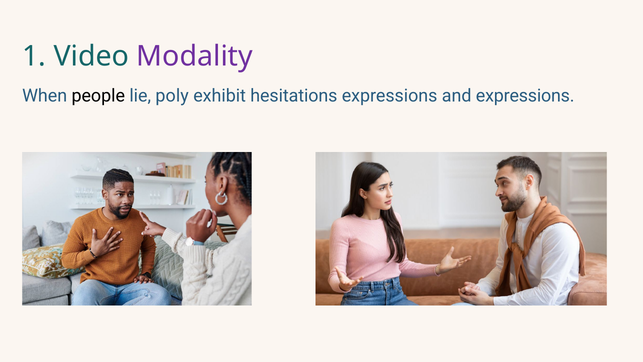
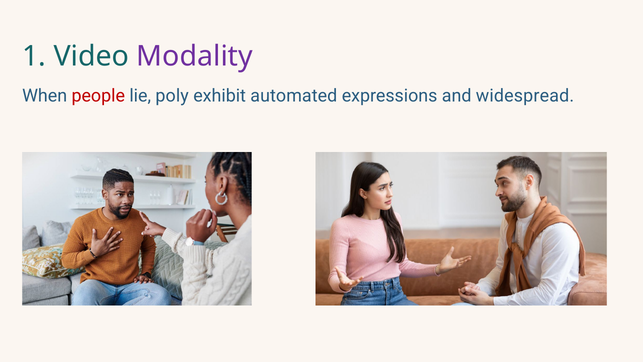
people colour: black -> red
hesitations: hesitations -> automated
and expressions: expressions -> widespread
